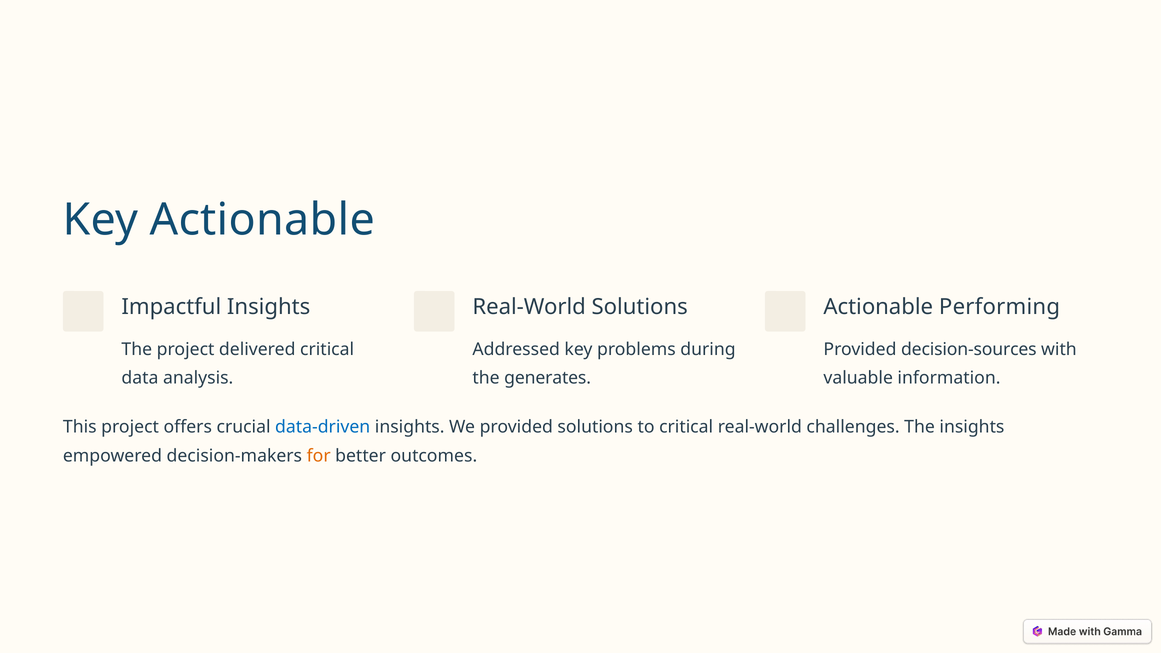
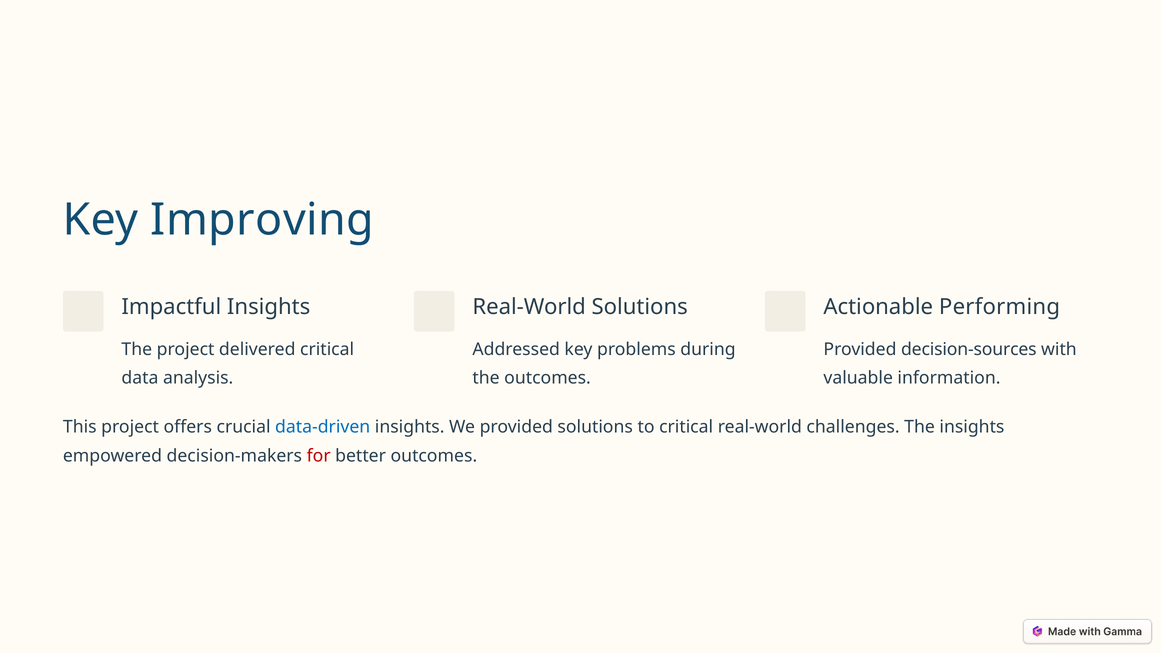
Key Actionable: Actionable -> Improving
the generates: generates -> outcomes
for colour: orange -> red
